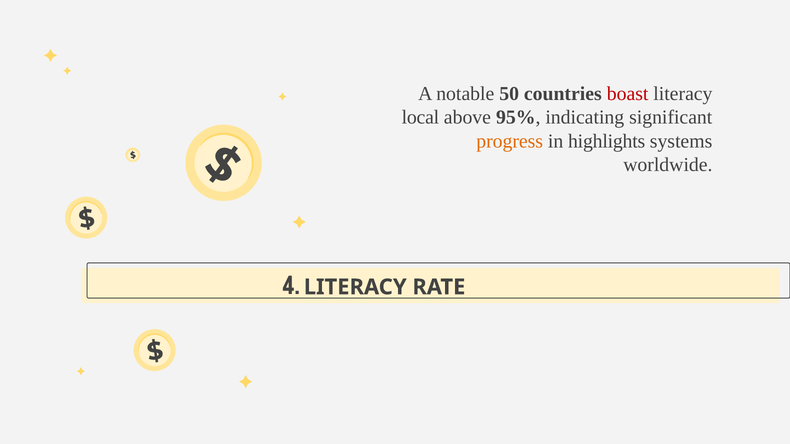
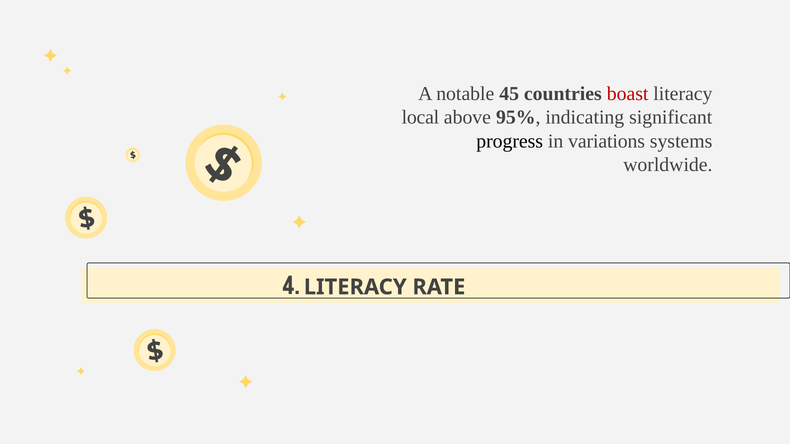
50: 50 -> 45
progress colour: orange -> black
highlights: highlights -> variations
